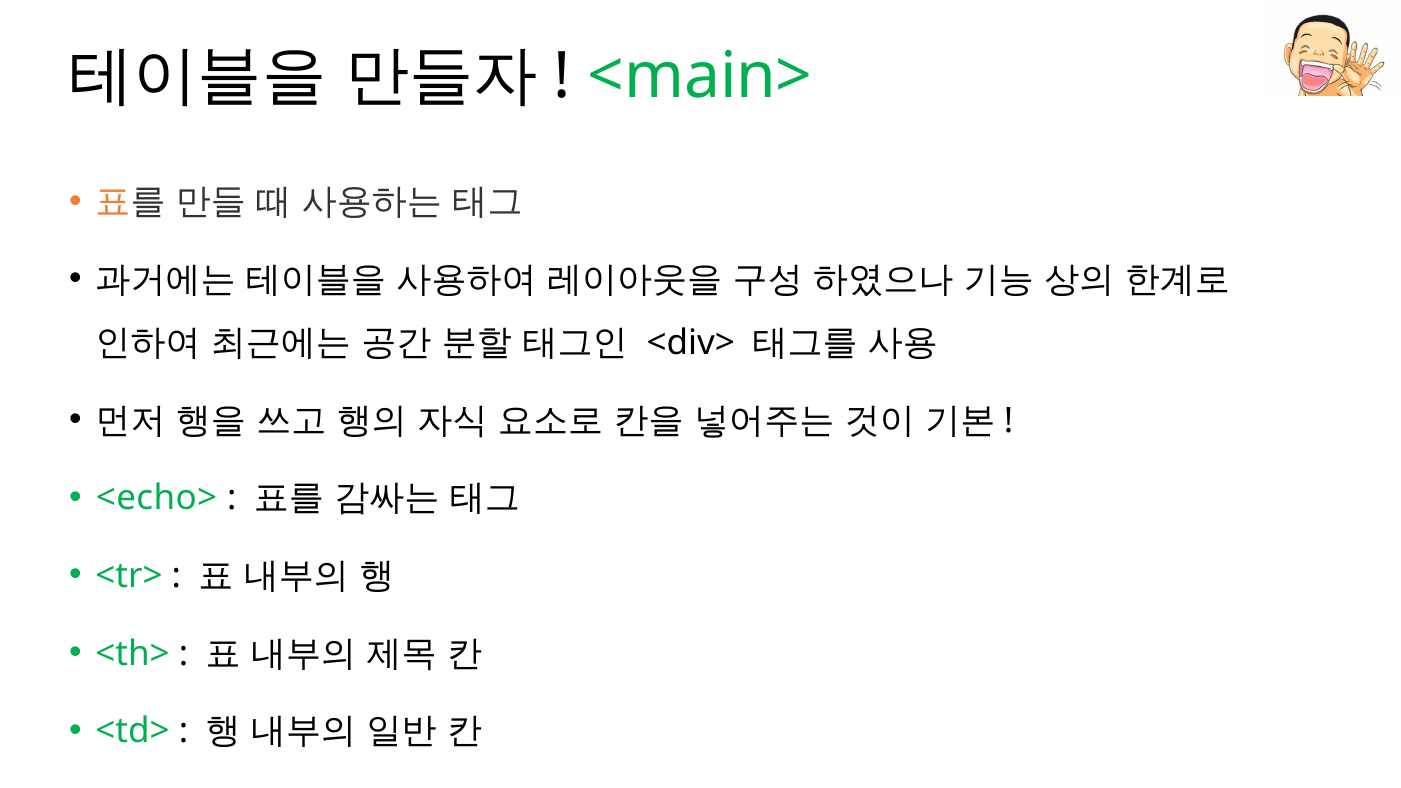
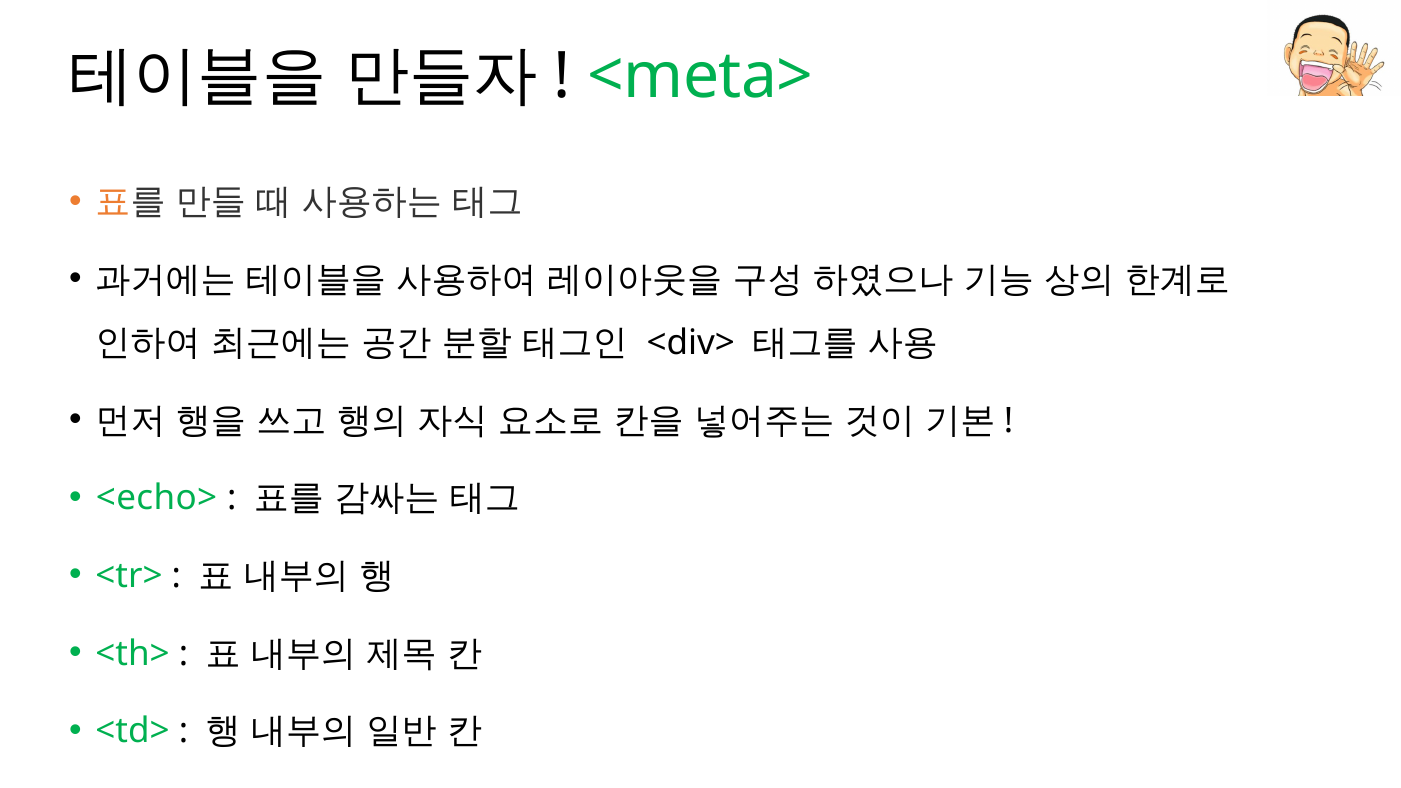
<main>: <main> -> <meta>
